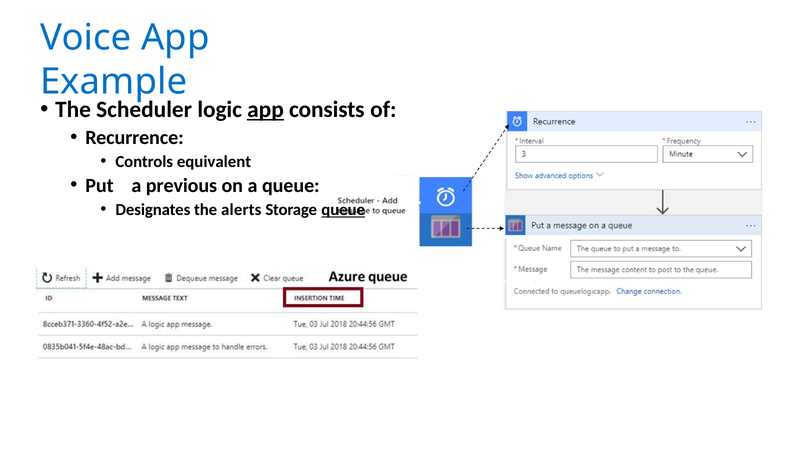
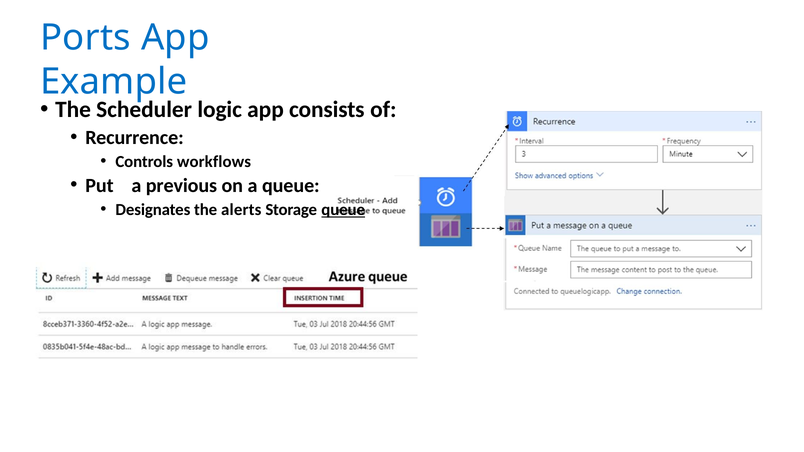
Voice: Voice -> Ports
app at (266, 110) underline: present -> none
equivalent: equivalent -> workflows
